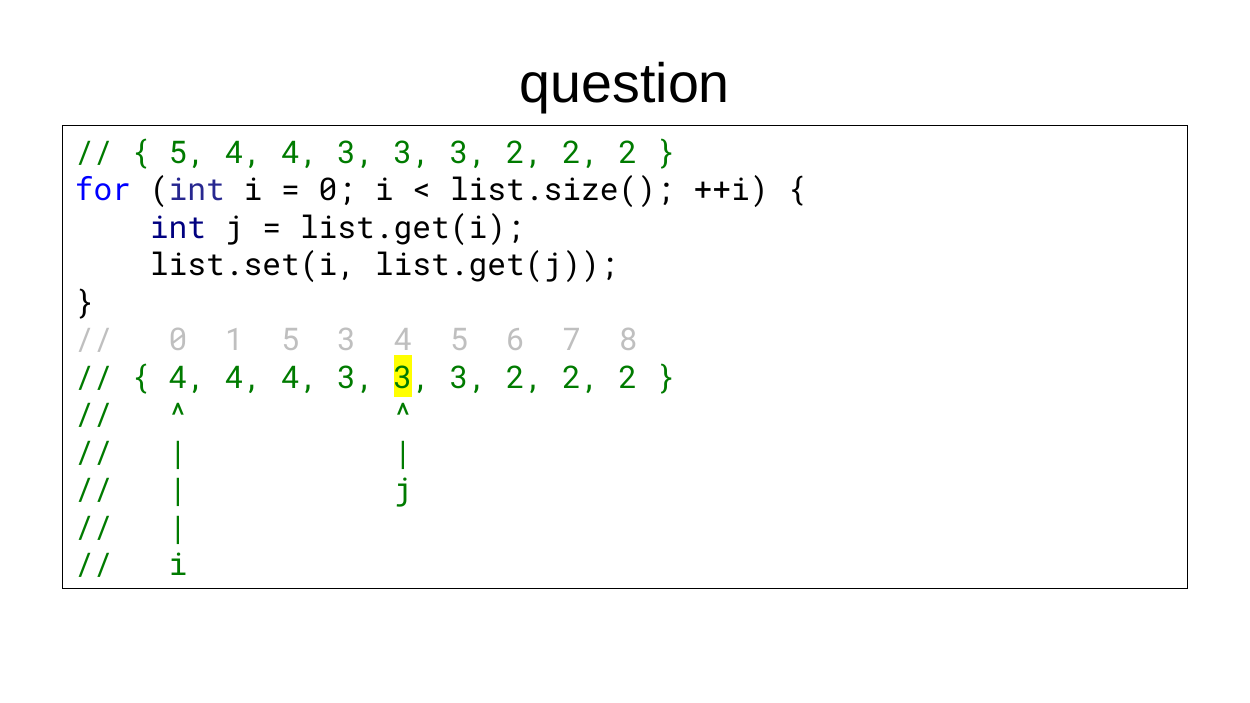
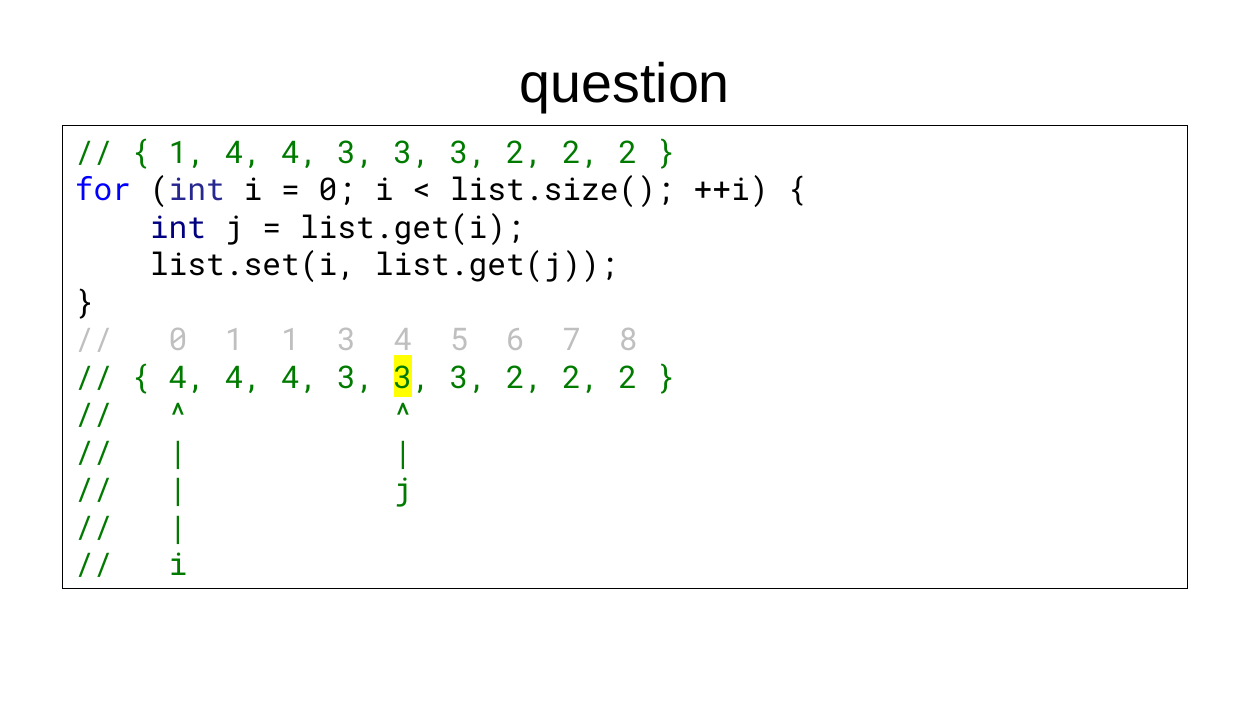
5 at (187, 153): 5 -> 1
1 5: 5 -> 1
